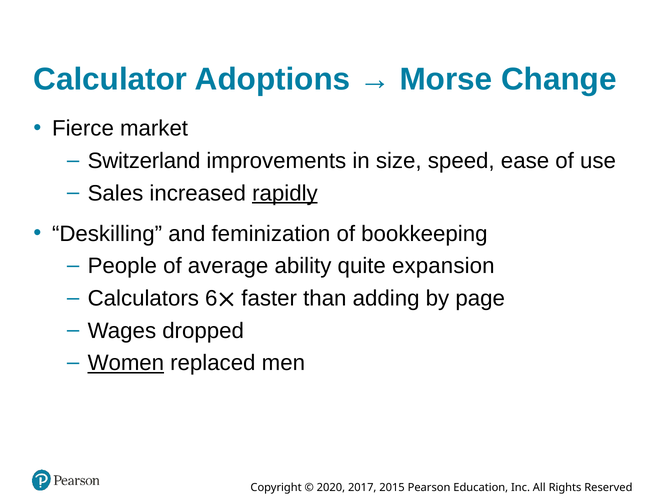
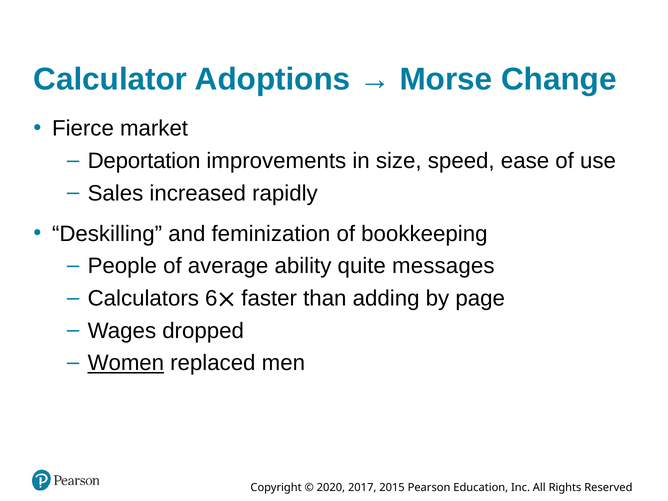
Switzerland: Switzerland -> Deportation
rapidly underline: present -> none
expansion: expansion -> messages
